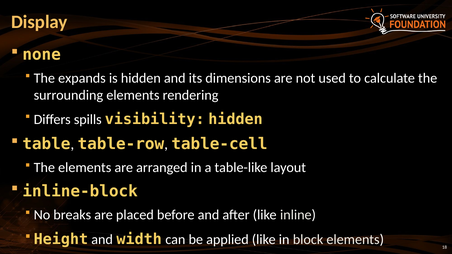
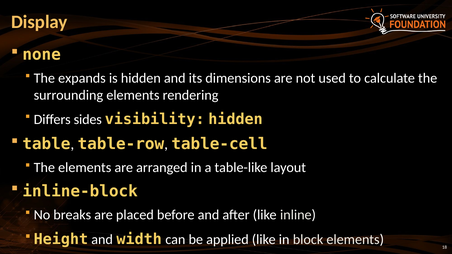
spills: spills -> sides
